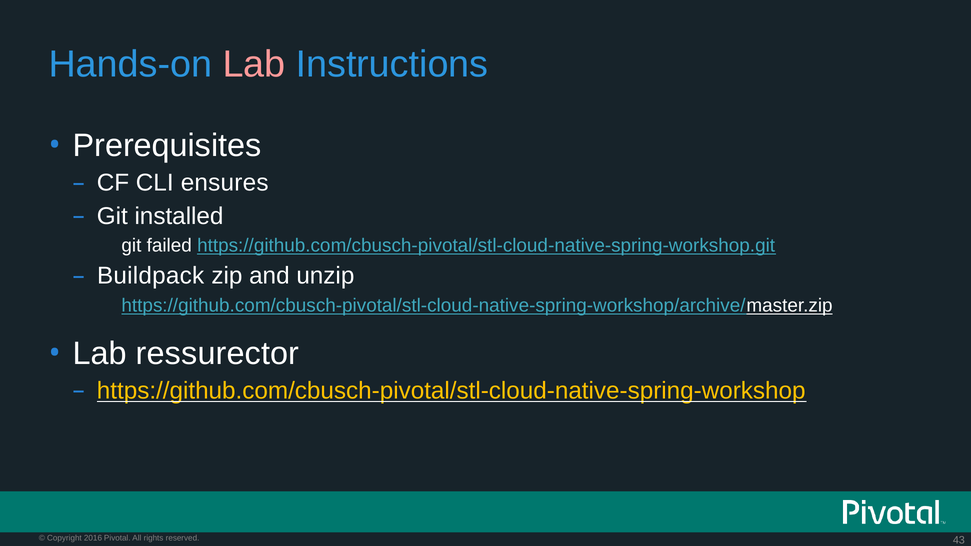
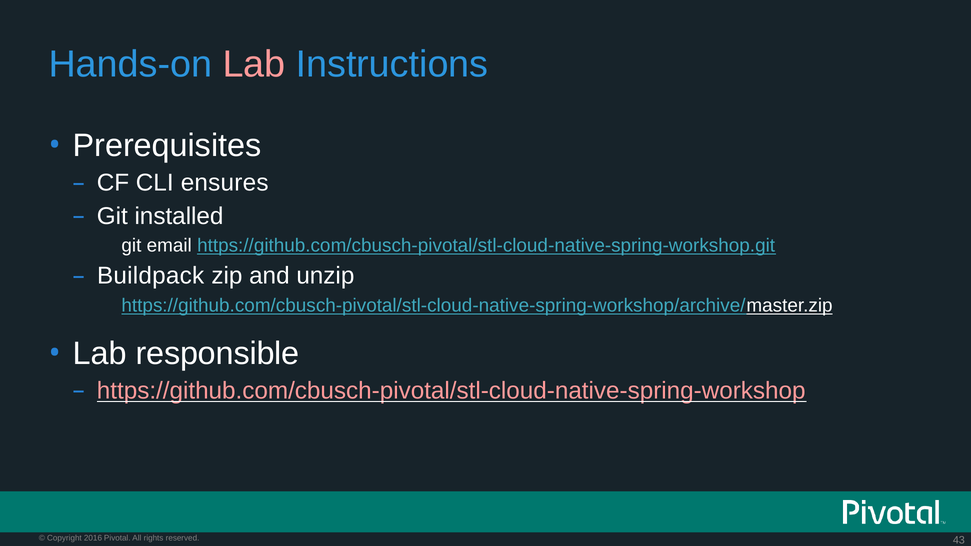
failed: failed -> email
ressurector: ressurector -> responsible
https://github.com/cbusch-pivotal/stl-cloud-native-spring-workshop colour: yellow -> pink
